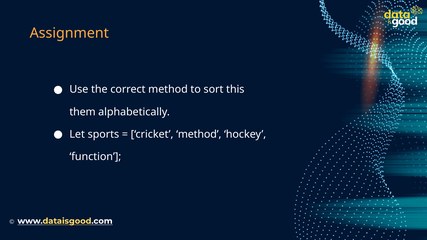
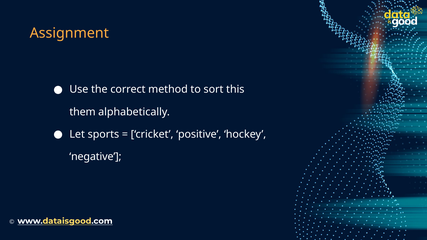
cricket method: method -> positive
function: function -> negative
